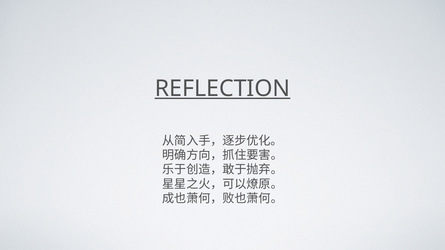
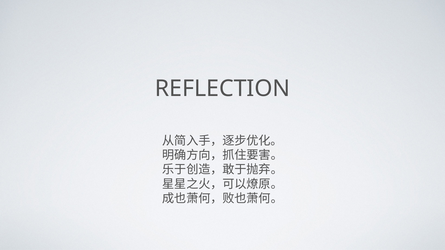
REFLECTION underline: present -> none
